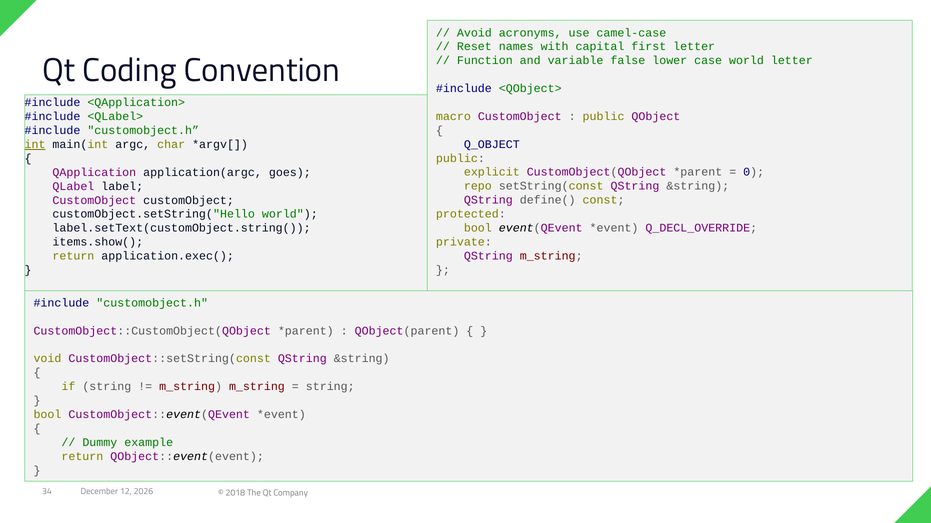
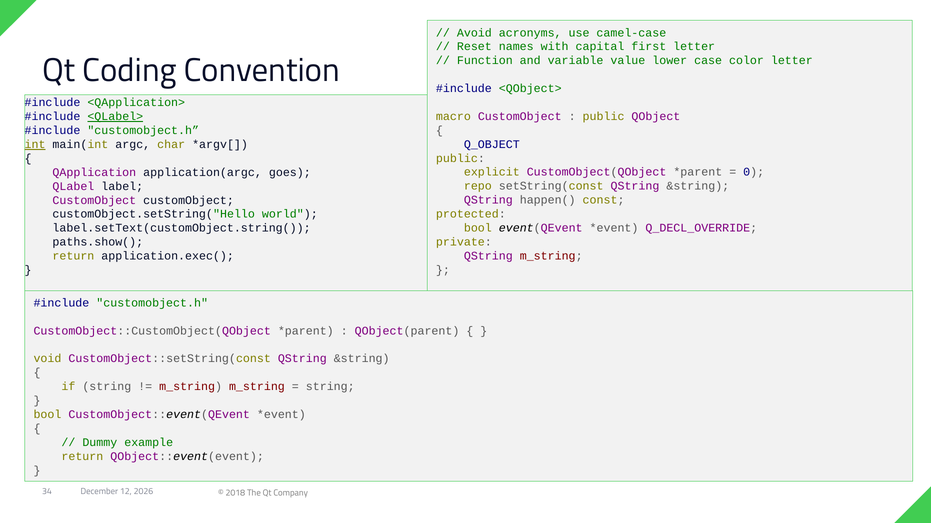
false: false -> value
case world: world -> color
<QLabel> underline: none -> present
define(: define( -> happen(
items.show(: items.show( -> paths.show(
